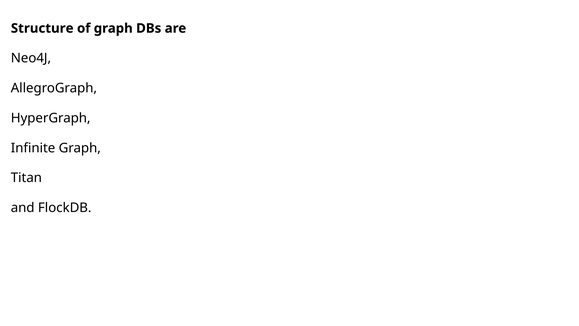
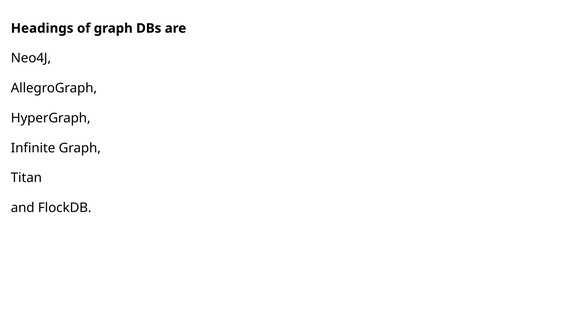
Structure: Structure -> Headings
